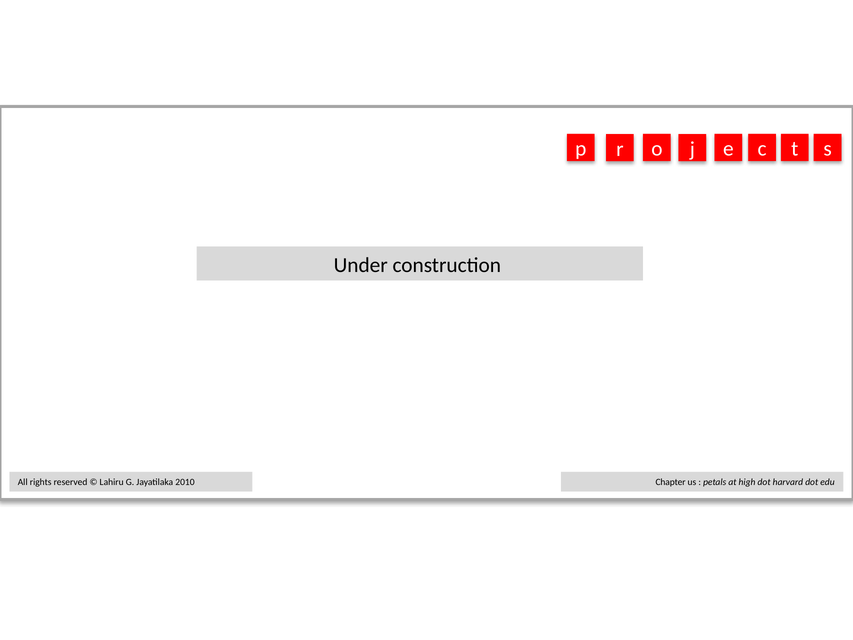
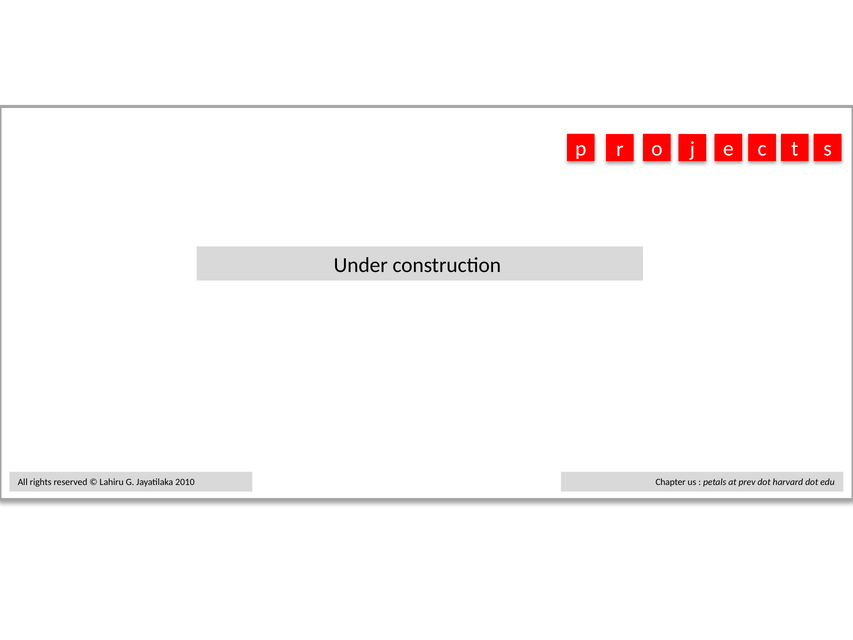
high: high -> prev
